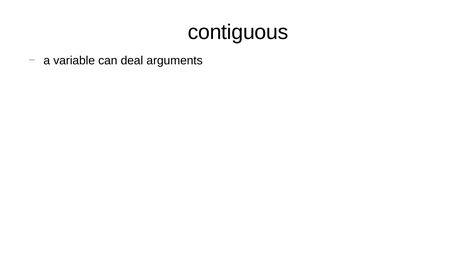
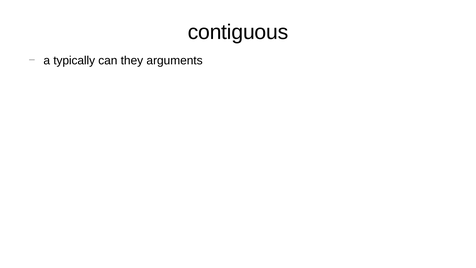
variable: variable -> typically
deal: deal -> they
